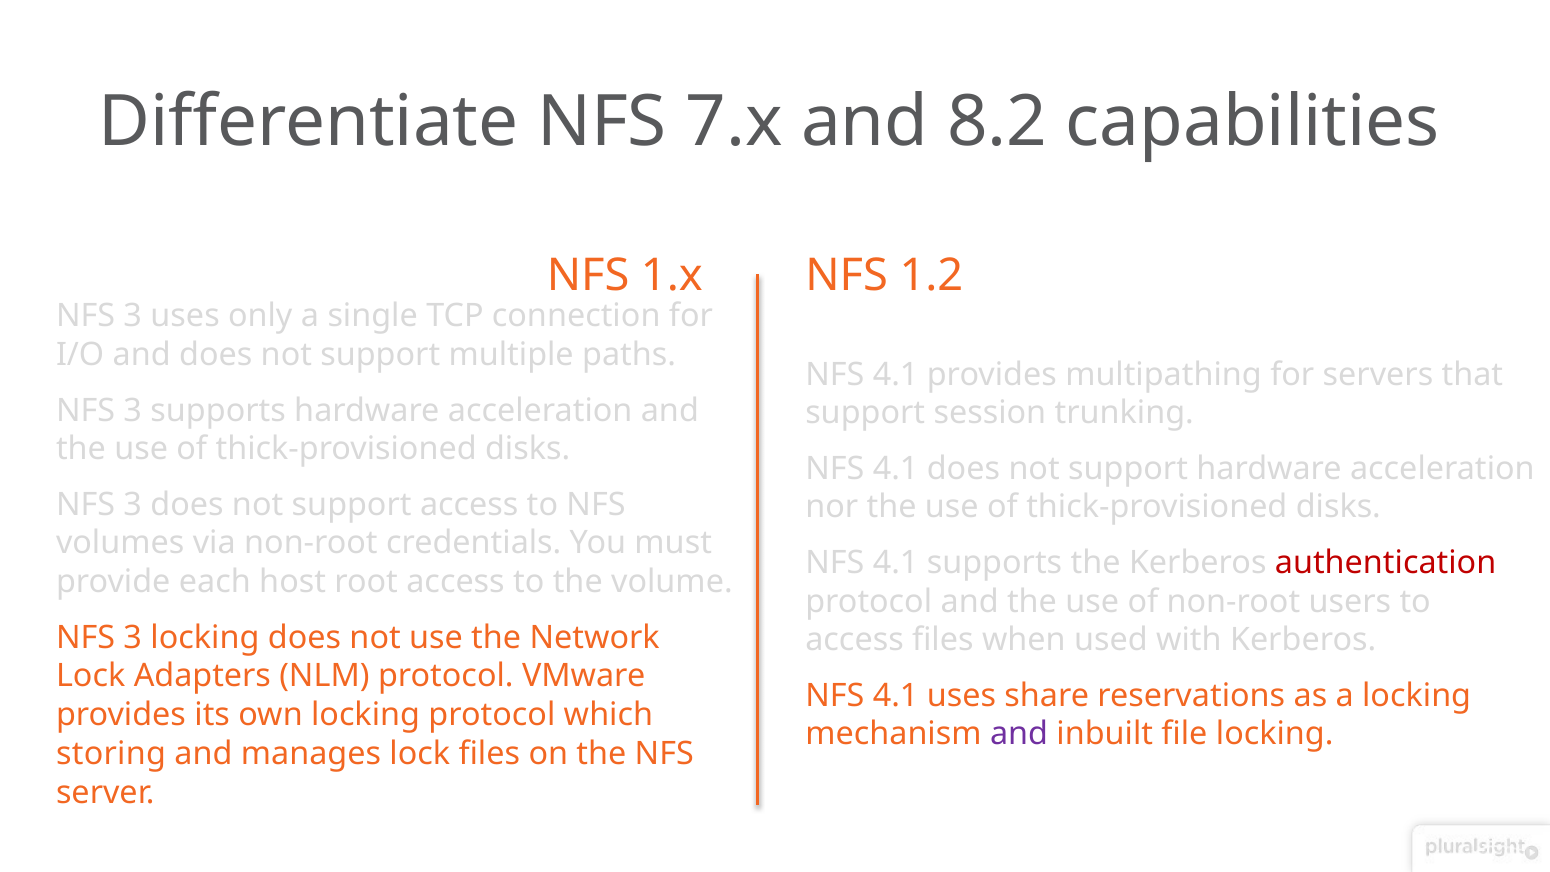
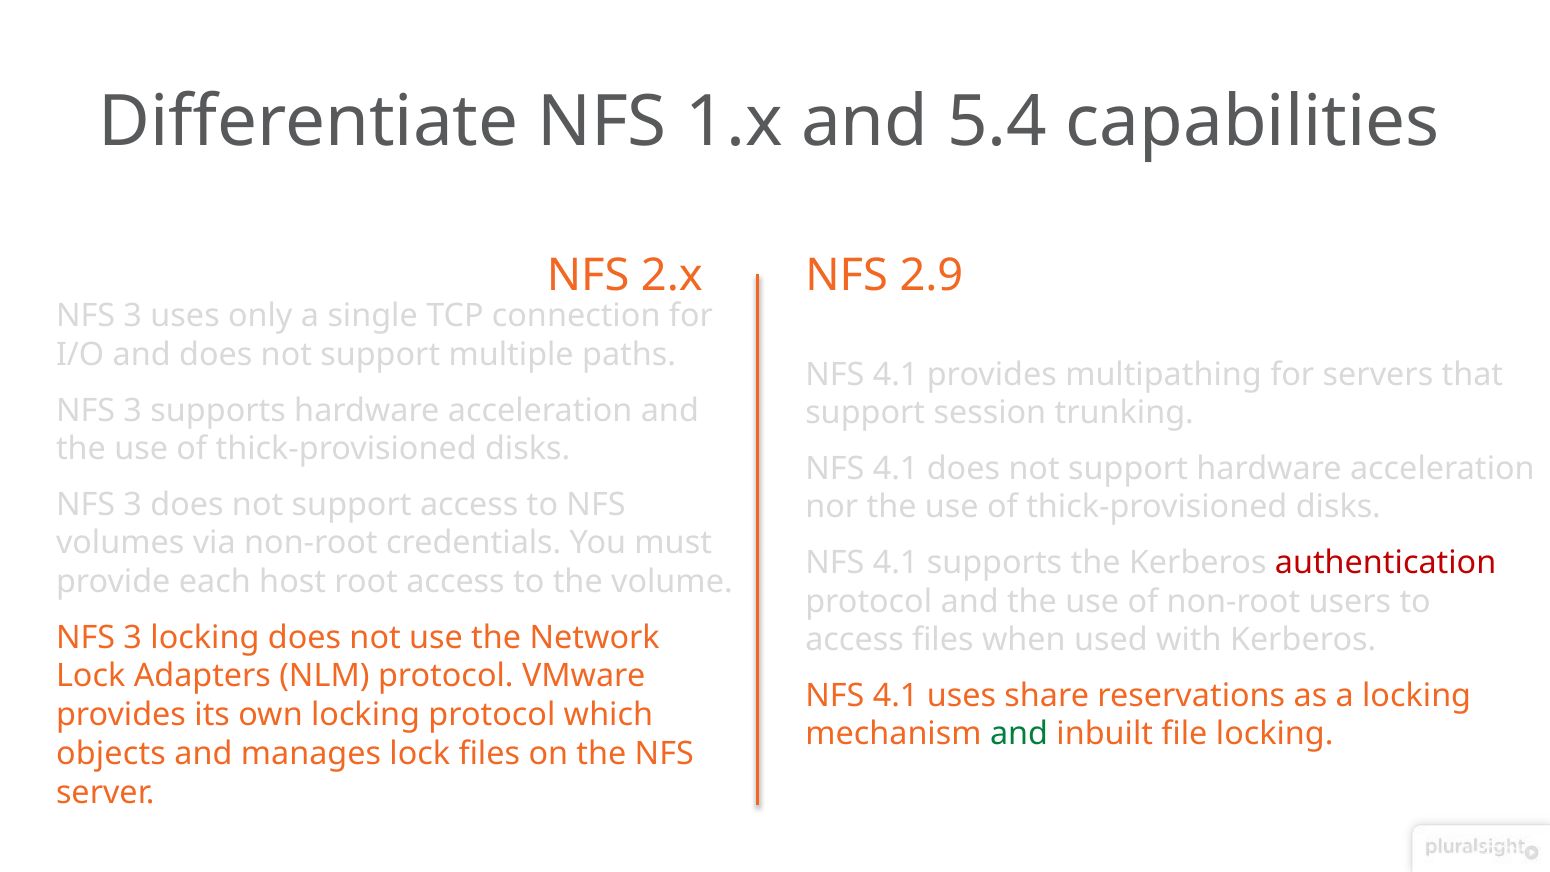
7.x: 7.x -> 1.x
8.2: 8.2 -> 5.4
1.x: 1.x -> 2.x
1.2: 1.2 -> 2.9
and at (1019, 734) colour: purple -> green
storing: storing -> objects
